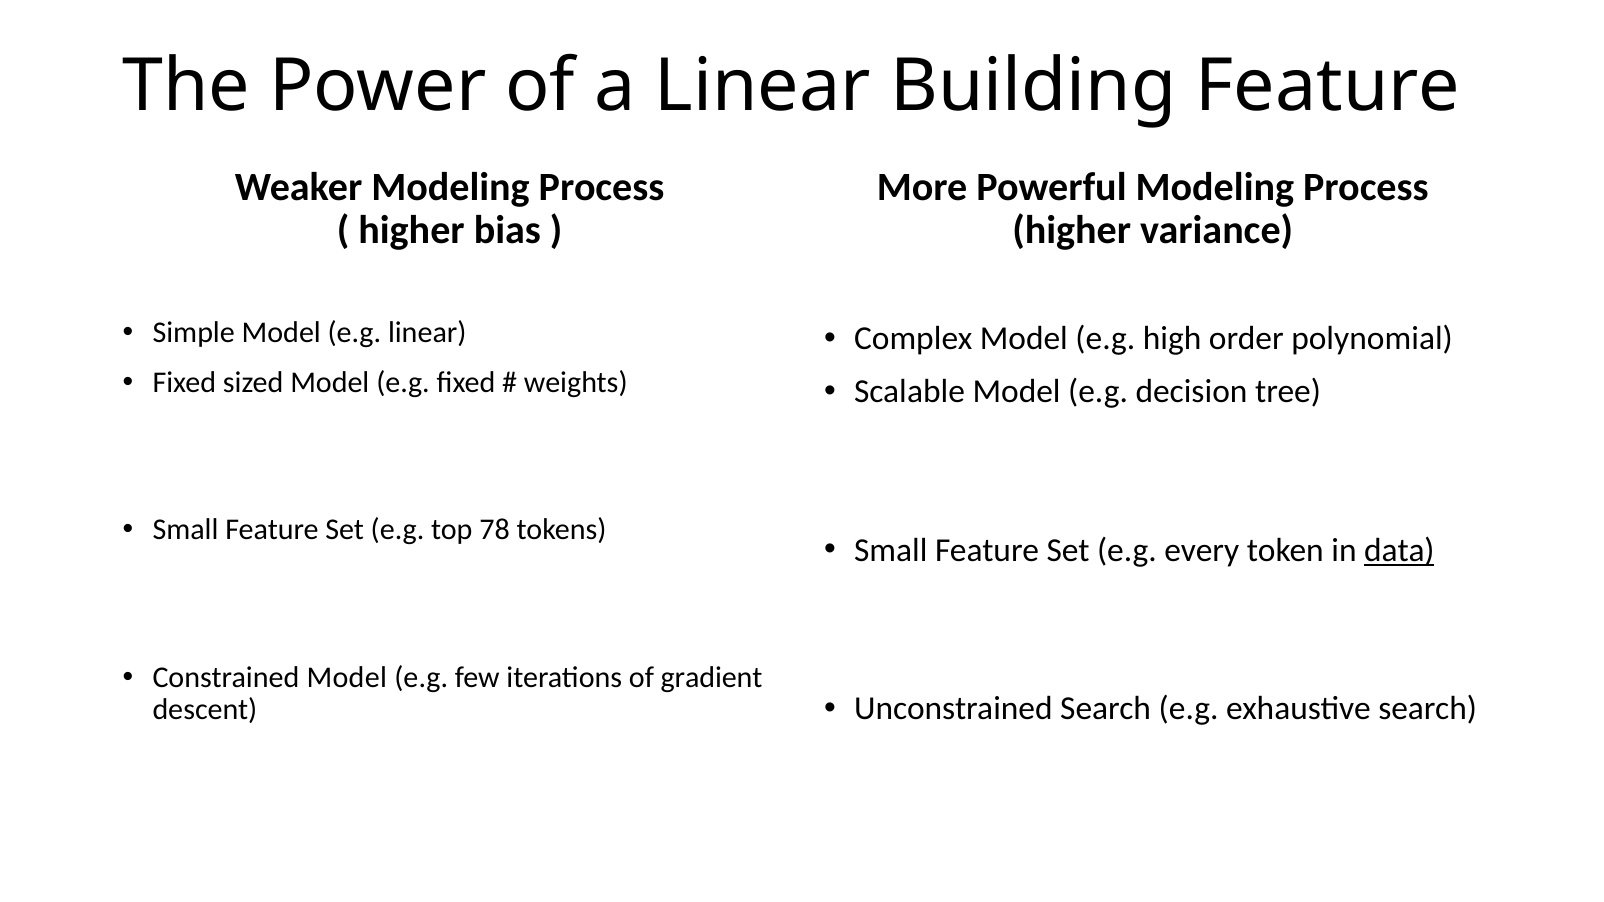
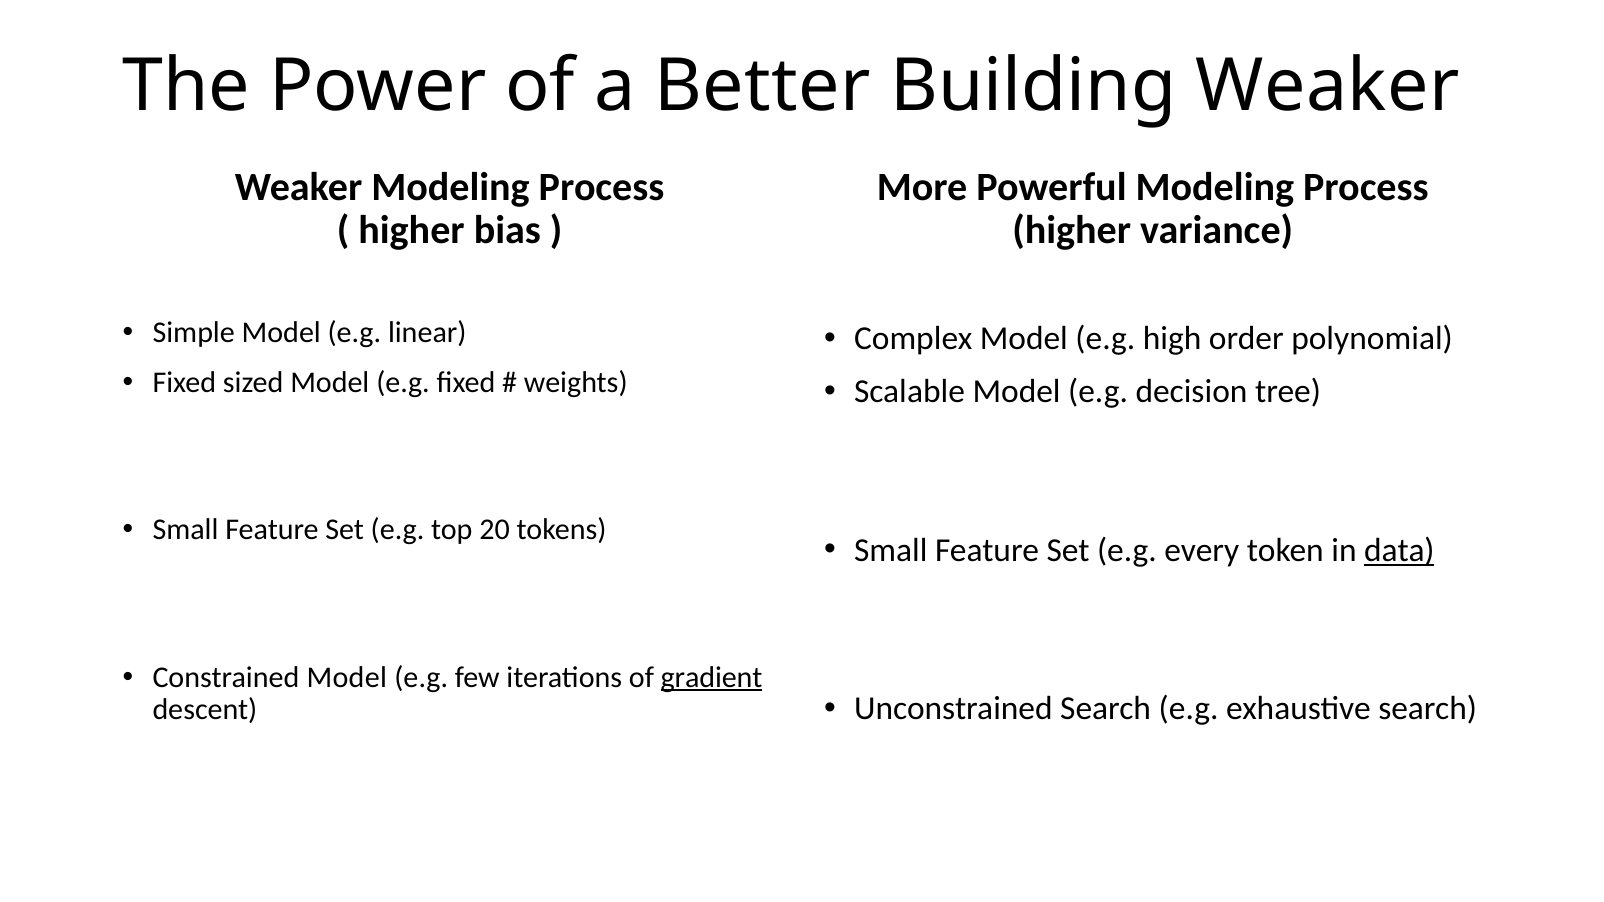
a Linear: Linear -> Better
Building Feature: Feature -> Weaker
78: 78 -> 20
gradient underline: none -> present
